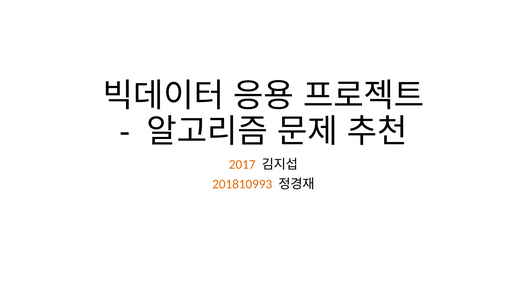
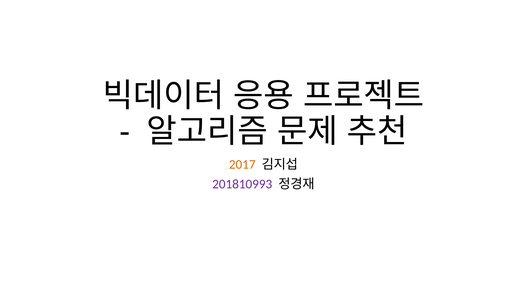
201810993 colour: orange -> purple
